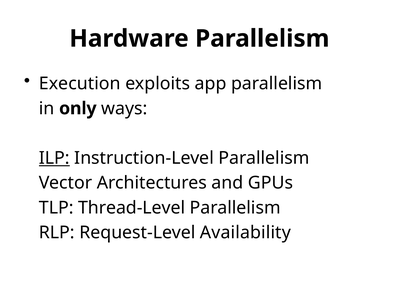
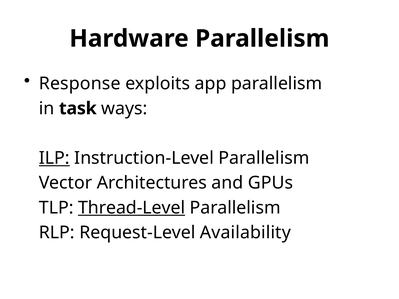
Execution: Execution -> Response
only: only -> task
Thread-Level underline: none -> present
